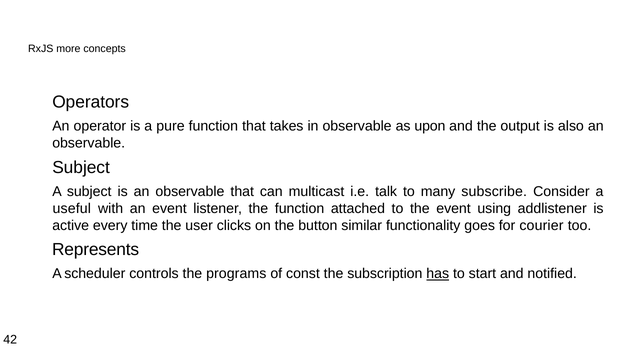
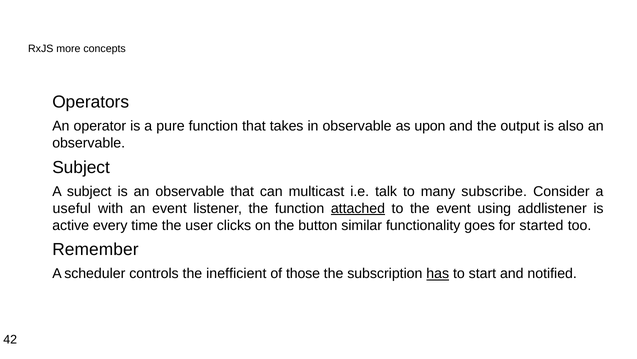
attached underline: none -> present
courier: courier -> started
Represents: Represents -> Remember
programs: programs -> inefficient
const: const -> those
